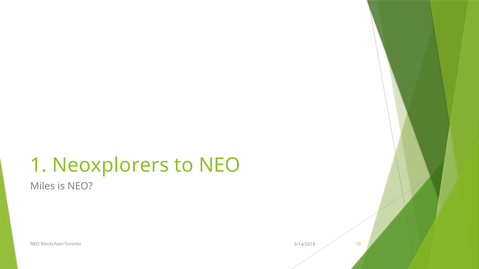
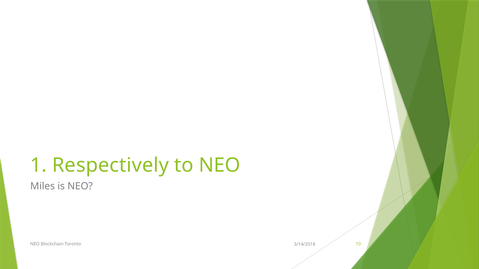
Neoxplorers: Neoxplorers -> Respectively
